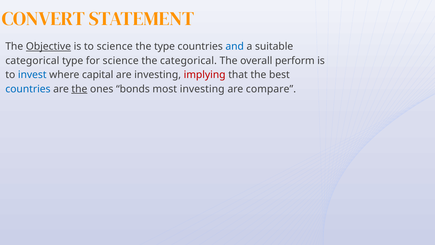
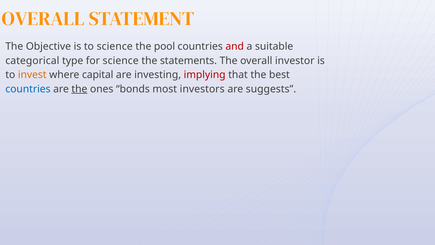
CONVERT at (43, 19): CONVERT -> OVERALL
Objective underline: present -> none
the type: type -> pool
and colour: blue -> red
the categorical: categorical -> statements
perform: perform -> investor
invest colour: blue -> orange
most investing: investing -> investors
compare: compare -> suggests
